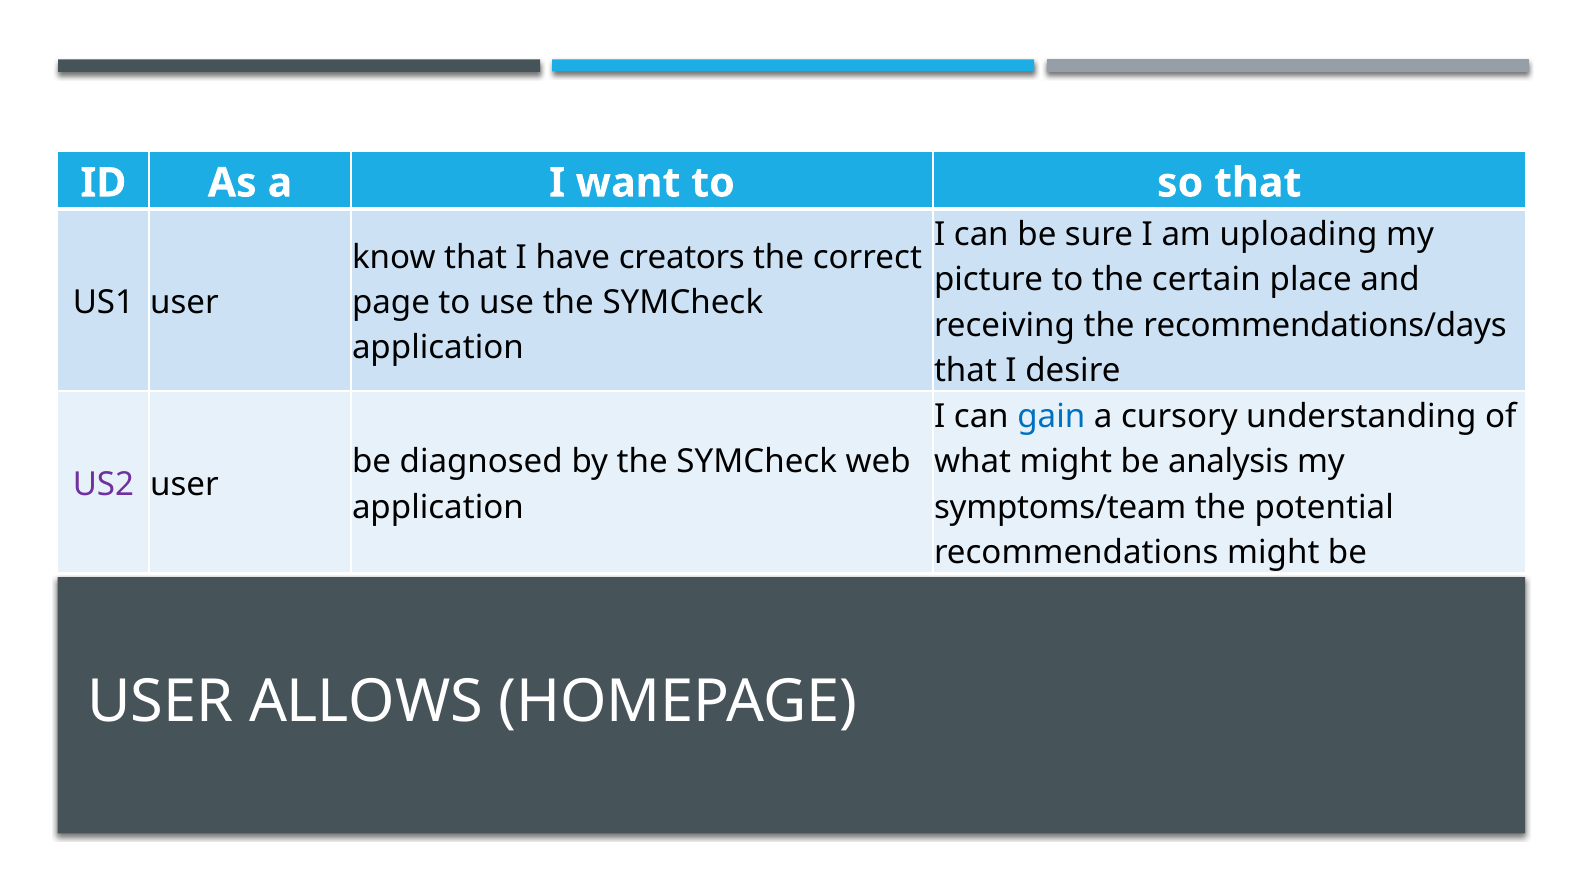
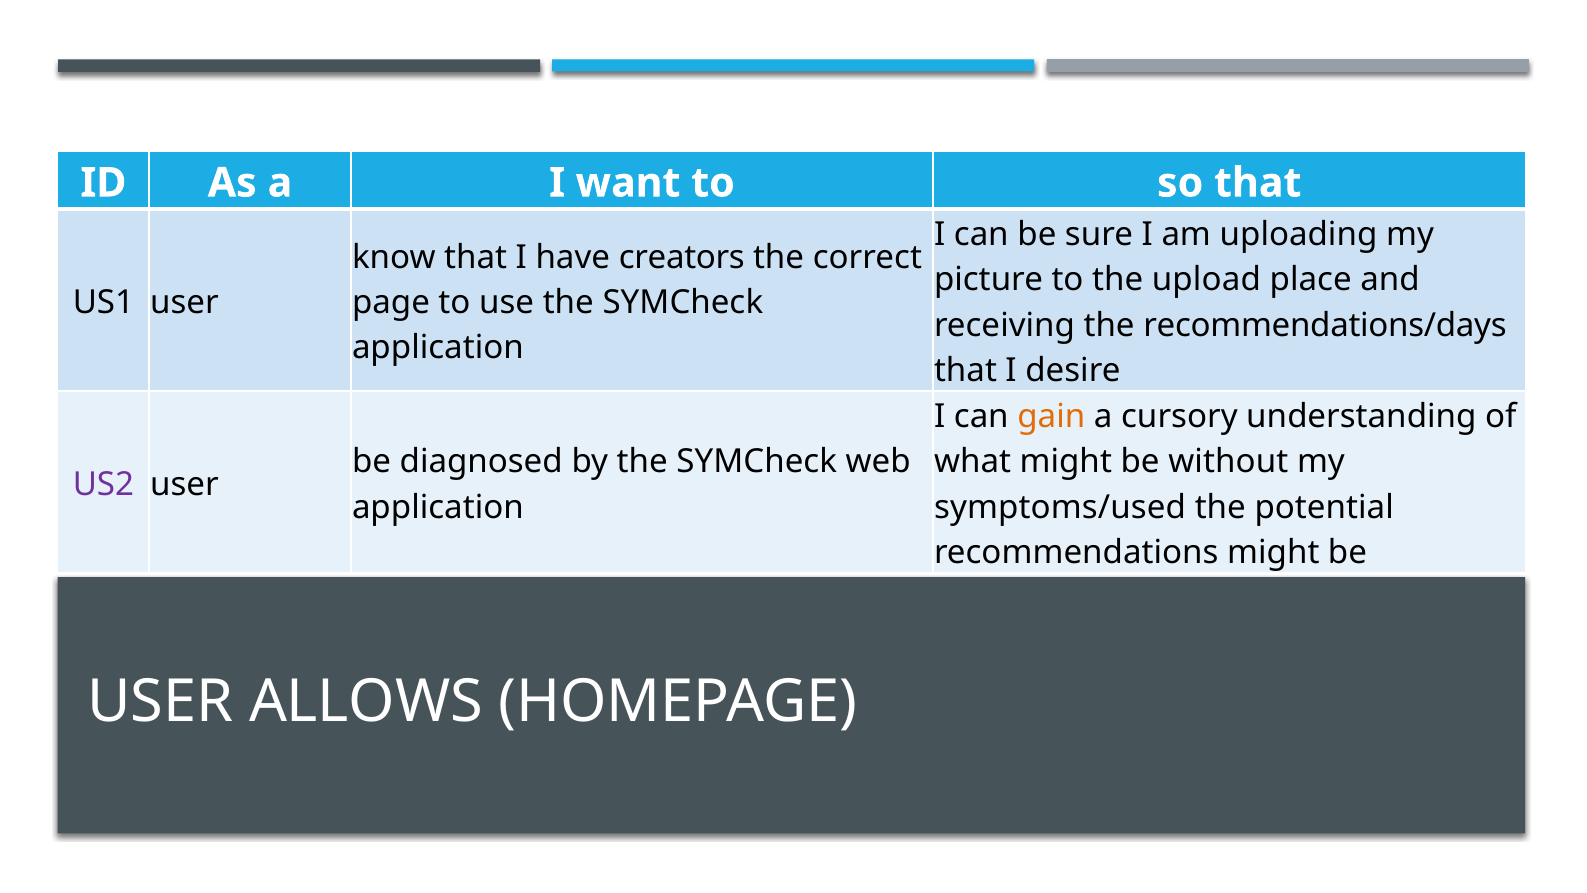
certain: certain -> upload
gain colour: blue -> orange
analysis: analysis -> without
symptoms/team: symptoms/team -> symptoms/used
